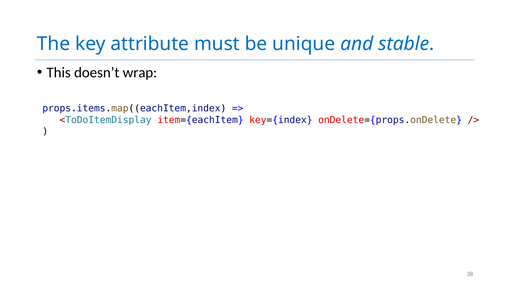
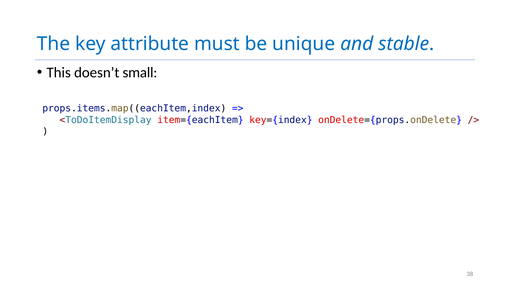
wrap: wrap -> small
